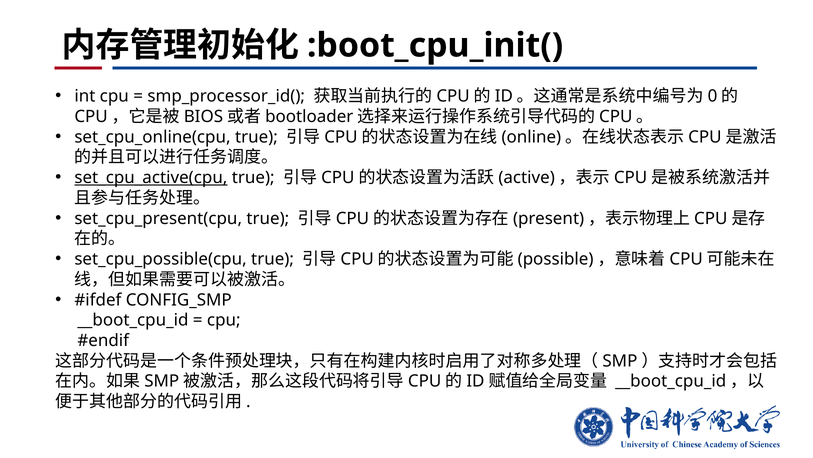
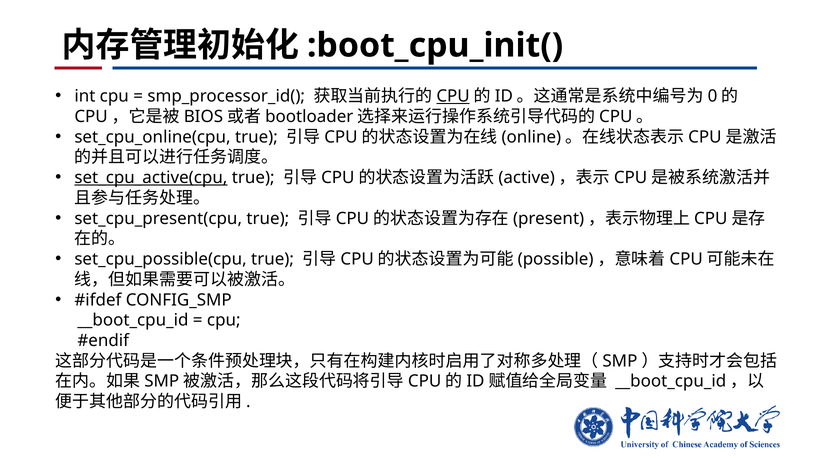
CPU at (453, 96) underline: none -> present
